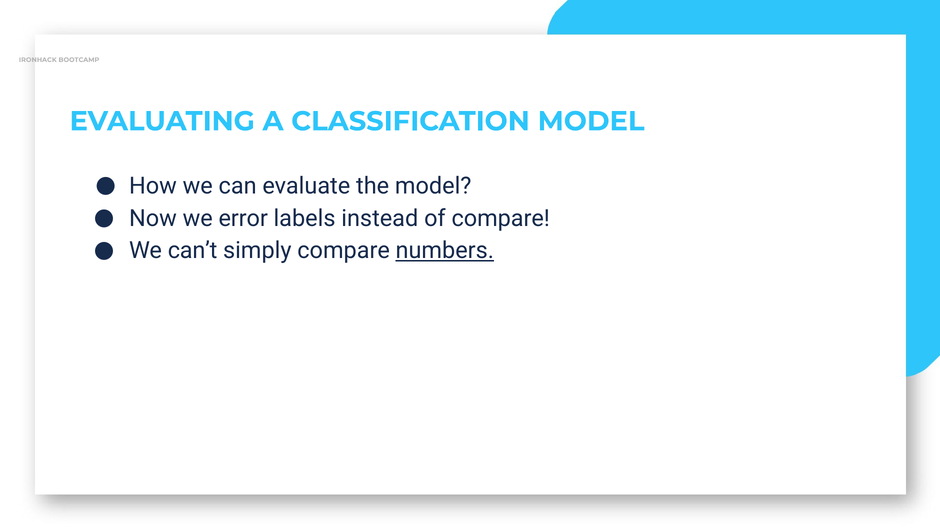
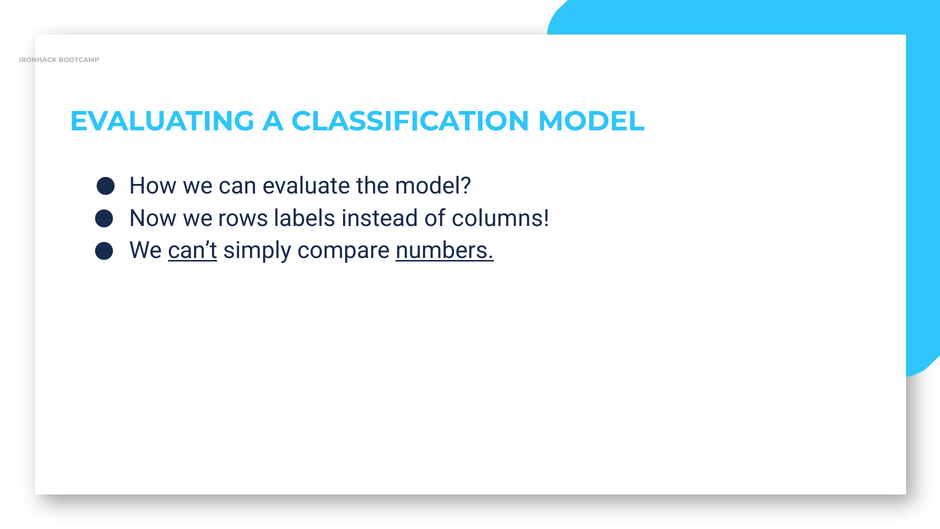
error: error -> rows
of compare: compare -> columns
can’t underline: none -> present
